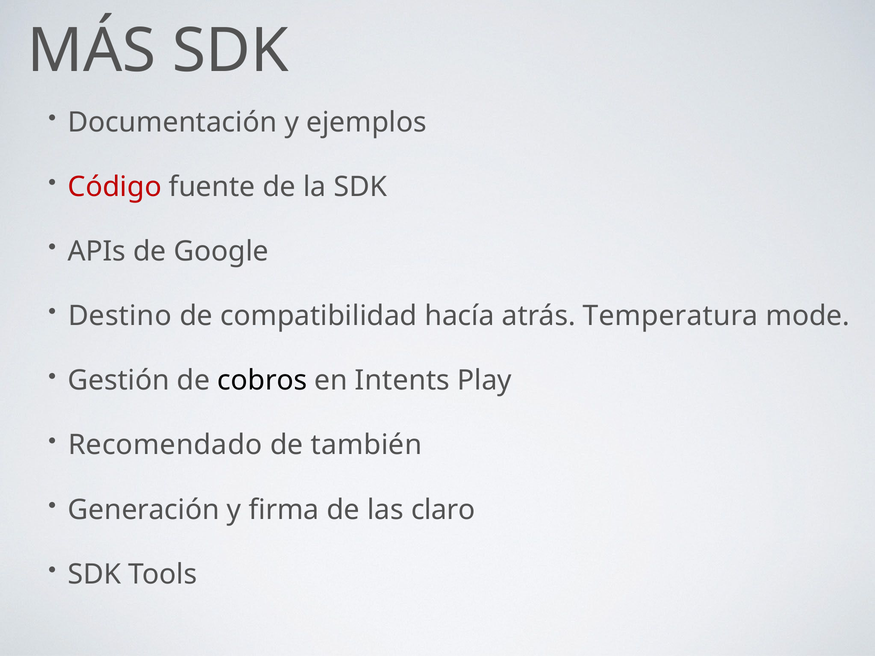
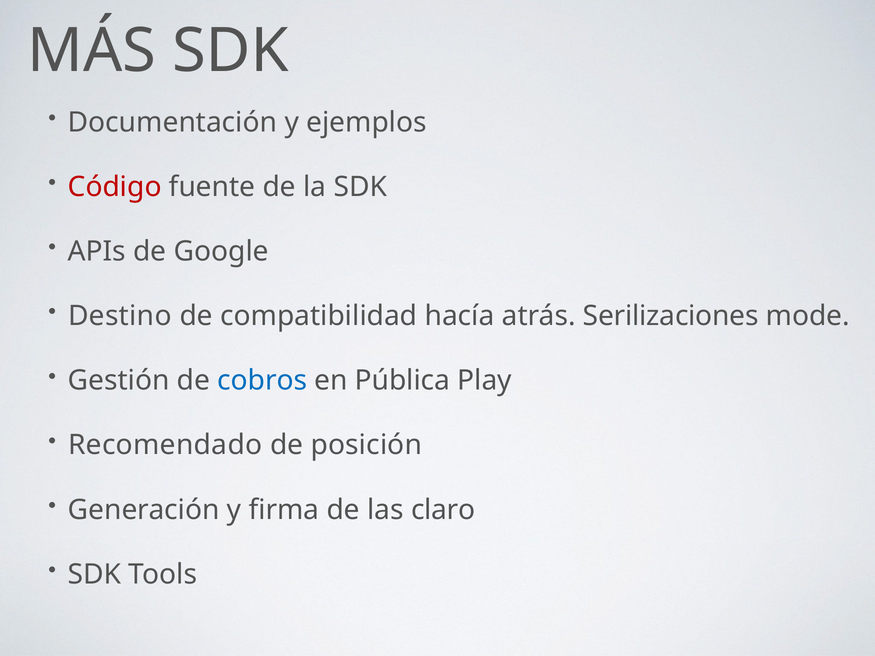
Temperatura: Temperatura -> Serilizaciones
cobros colour: black -> blue
Intents: Intents -> Pública
también: también -> posición
